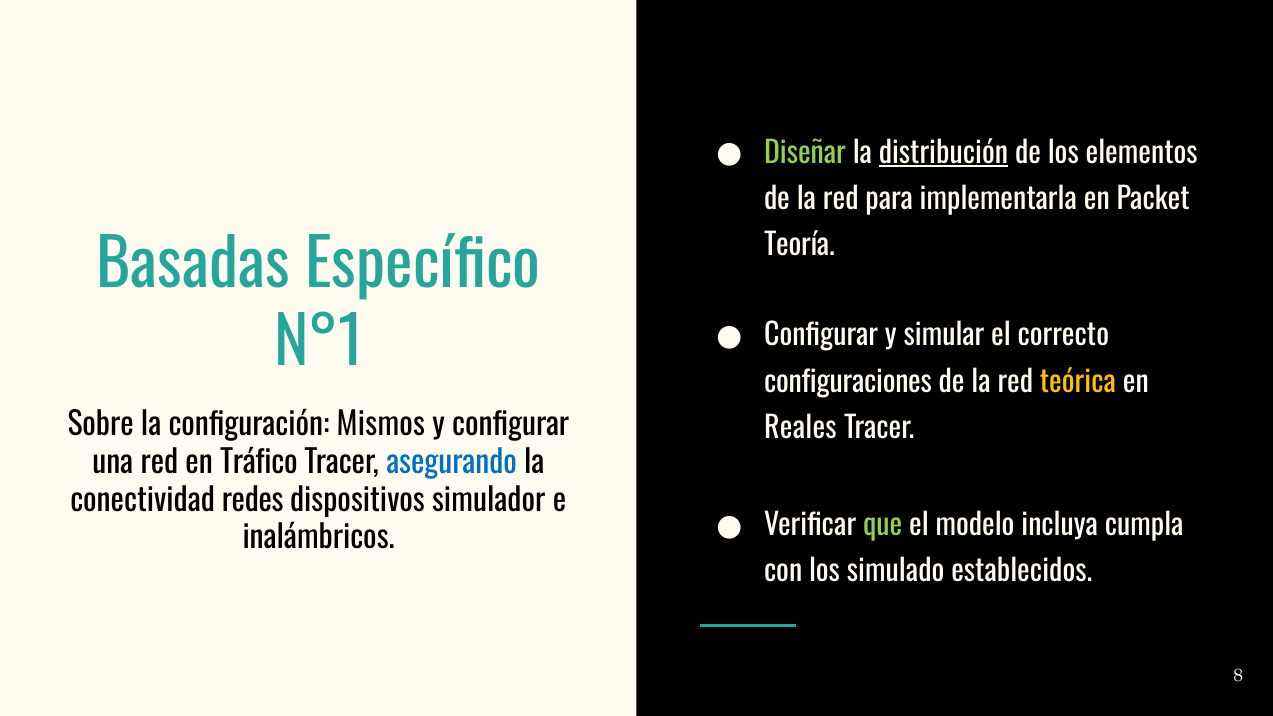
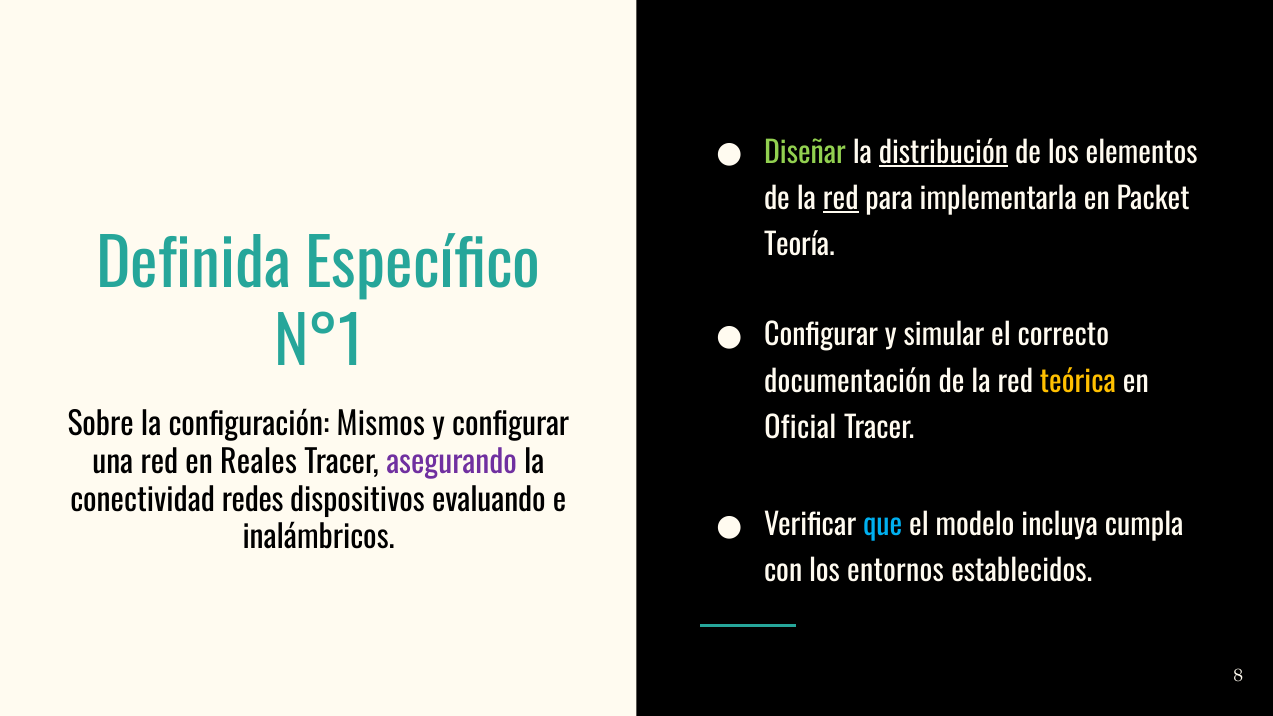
red at (841, 199) underline: none -> present
Basadas: Basadas -> Definida
configuraciones: configuraciones -> documentación
Reales: Reales -> Oficial
Tráfico: Tráfico -> Reales
asegurando colour: blue -> purple
simulador: simulador -> evaluando
que colour: light green -> light blue
simulado: simulado -> entornos
